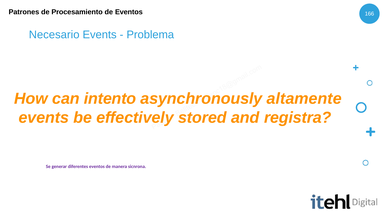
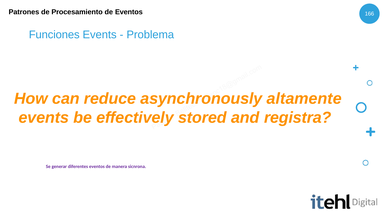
Necesario: Necesario -> Funciones
intento: intento -> reduce
